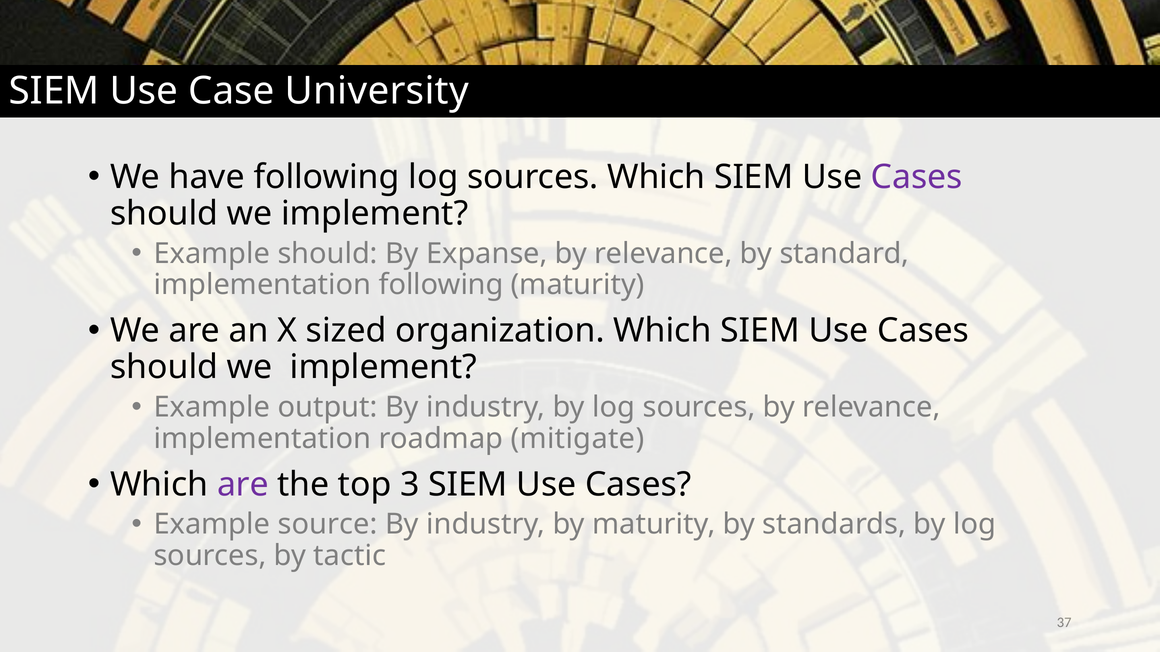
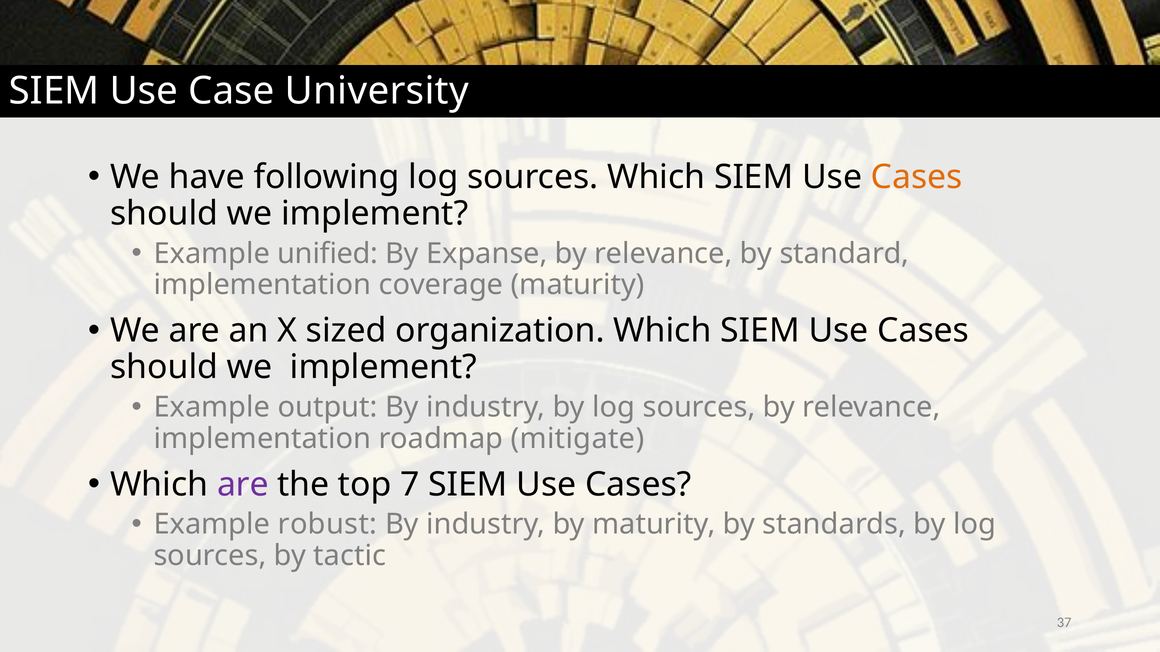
Cases at (917, 177) colour: purple -> orange
Example should: should -> unified
implementation following: following -> coverage
3: 3 -> 7
source: source -> robust
